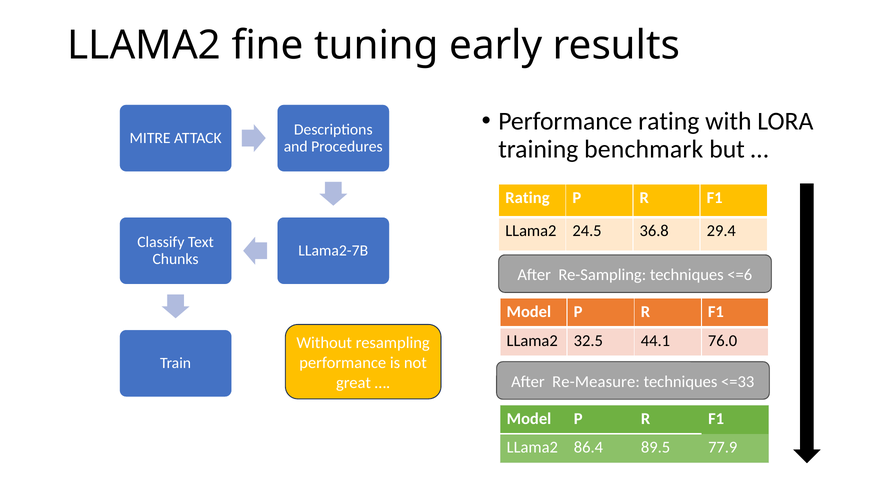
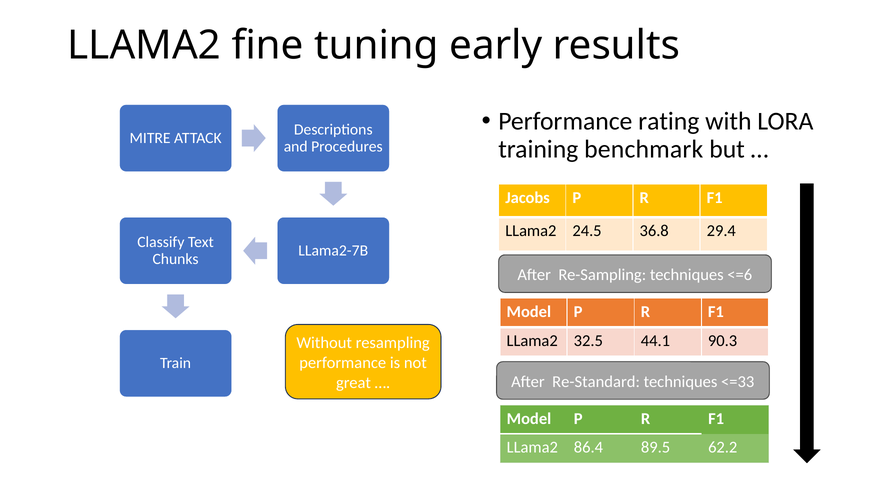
Rating at (527, 198): Rating -> Jacobs
76.0: 76.0 -> 90.3
Re-Measure: Re-Measure -> Re-Standard
77.9: 77.9 -> 62.2
